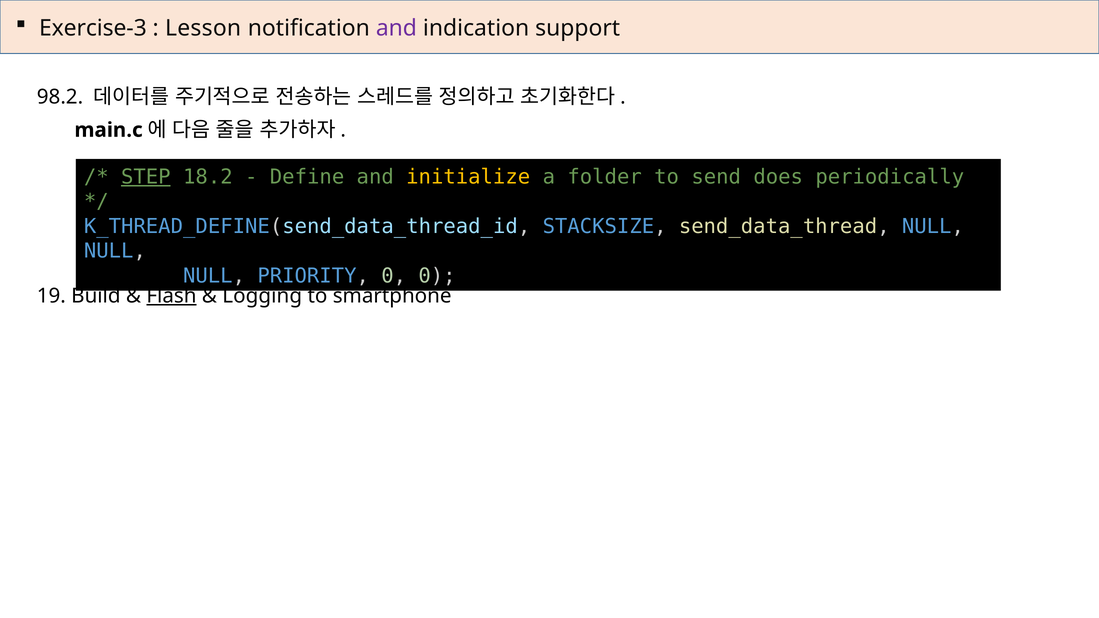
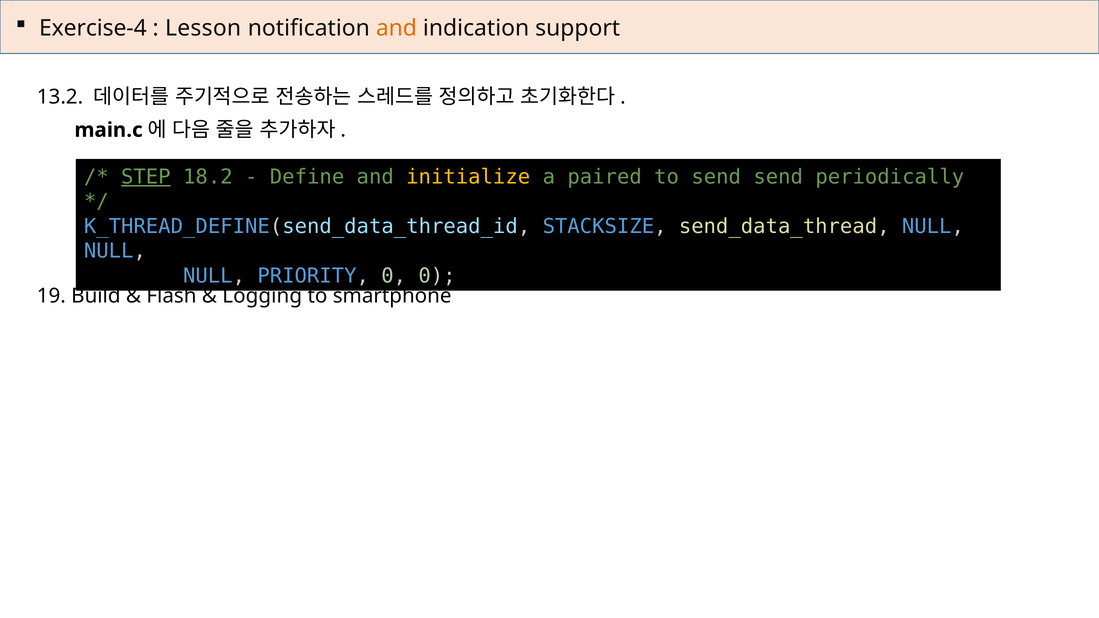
Exercise-3: Exercise-3 -> Exercise-4
and at (396, 28) colour: purple -> orange
98.2: 98.2 -> 13.2
folder: folder -> paired
send does: does -> send
Flash underline: present -> none
